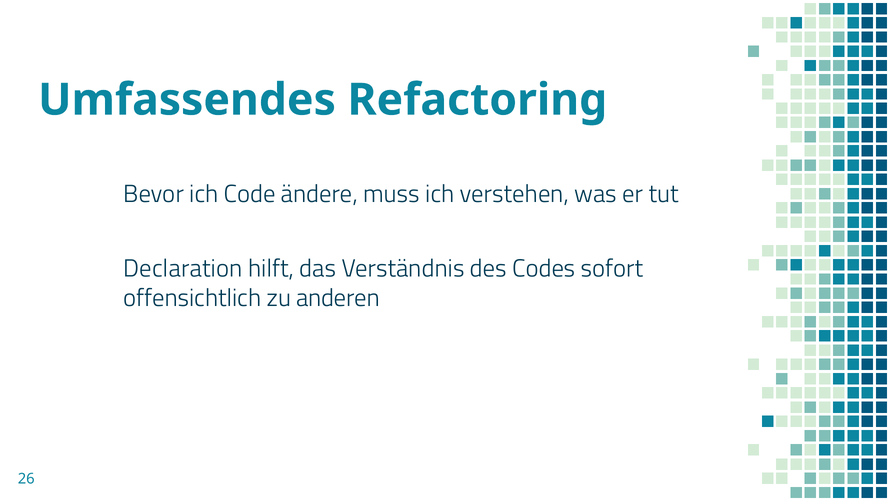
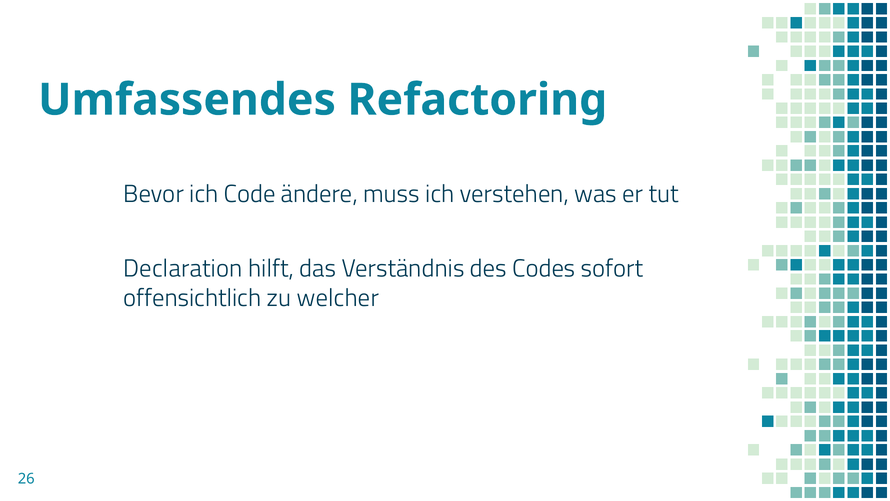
anderen: anderen -> welcher
